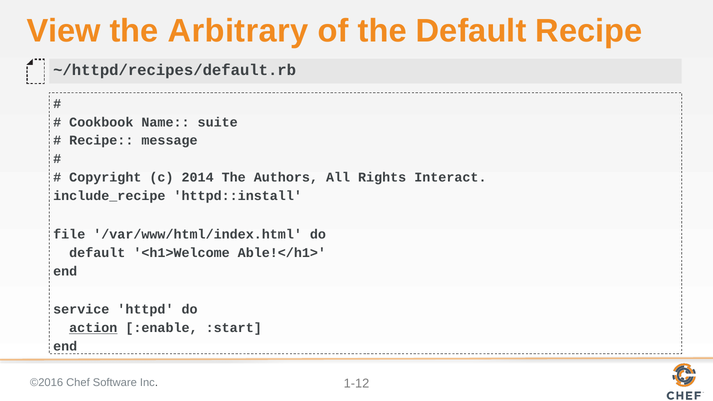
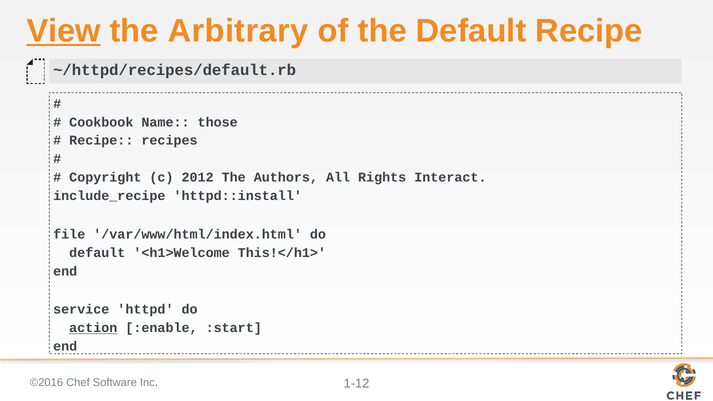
View underline: none -> present
suite: suite -> those
message: message -> recipes
2014: 2014 -> 2012
Able!</h1>: Able!</h1> -> This!</h1>
